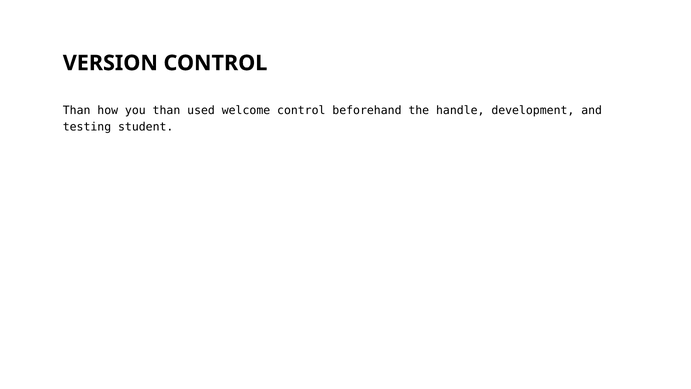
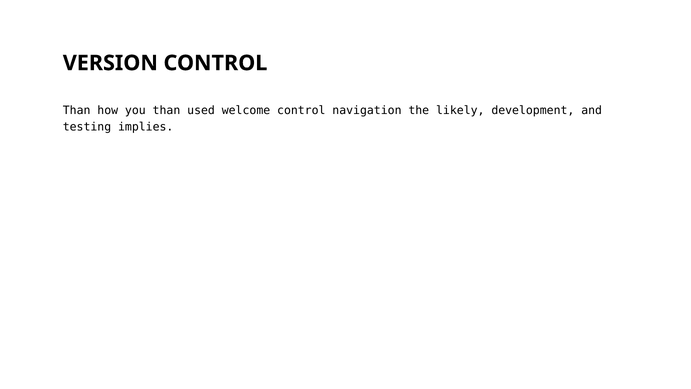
beforehand: beforehand -> navigation
handle: handle -> likely
student: student -> implies
